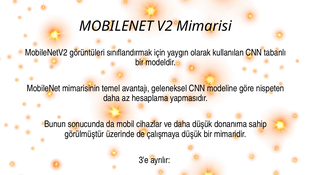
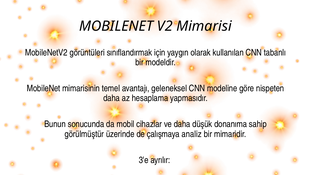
çalışmaya düşük: düşük -> analiz
